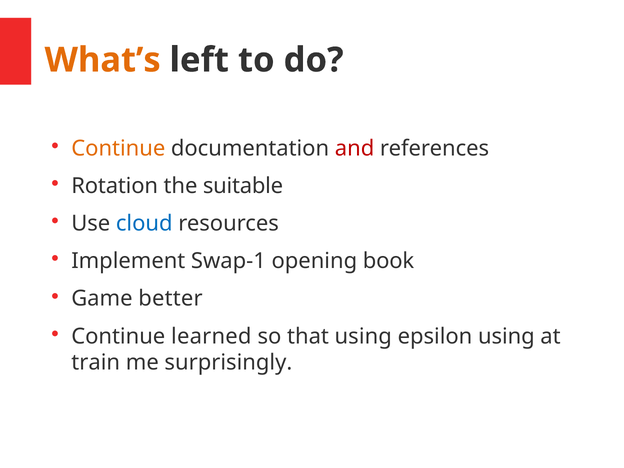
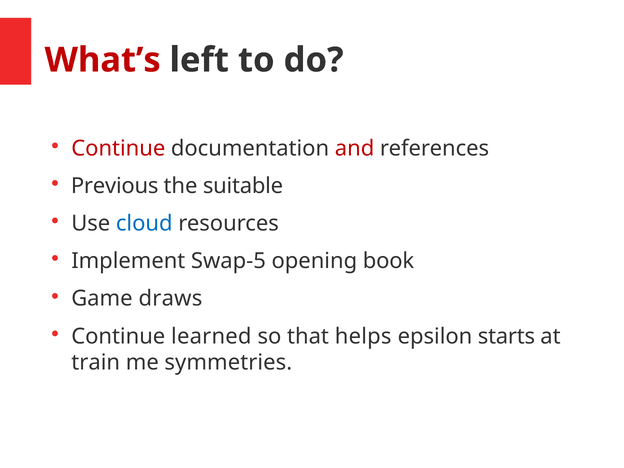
What’s colour: orange -> red
Continue at (118, 148) colour: orange -> red
Rotation: Rotation -> Previous
Swap-1: Swap-1 -> Swap-5
better: better -> draws
that using: using -> helps
epsilon using: using -> starts
surprisingly: surprisingly -> symmetries
